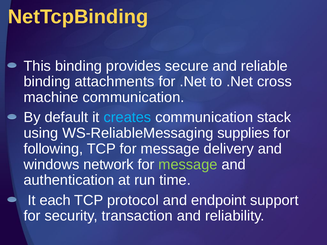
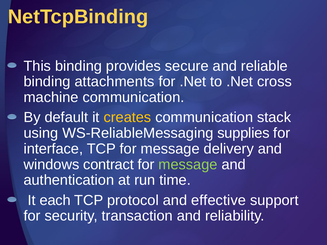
creates colour: light blue -> yellow
following: following -> interface
network: network -> contract
endpoint: endpoint -> effective
